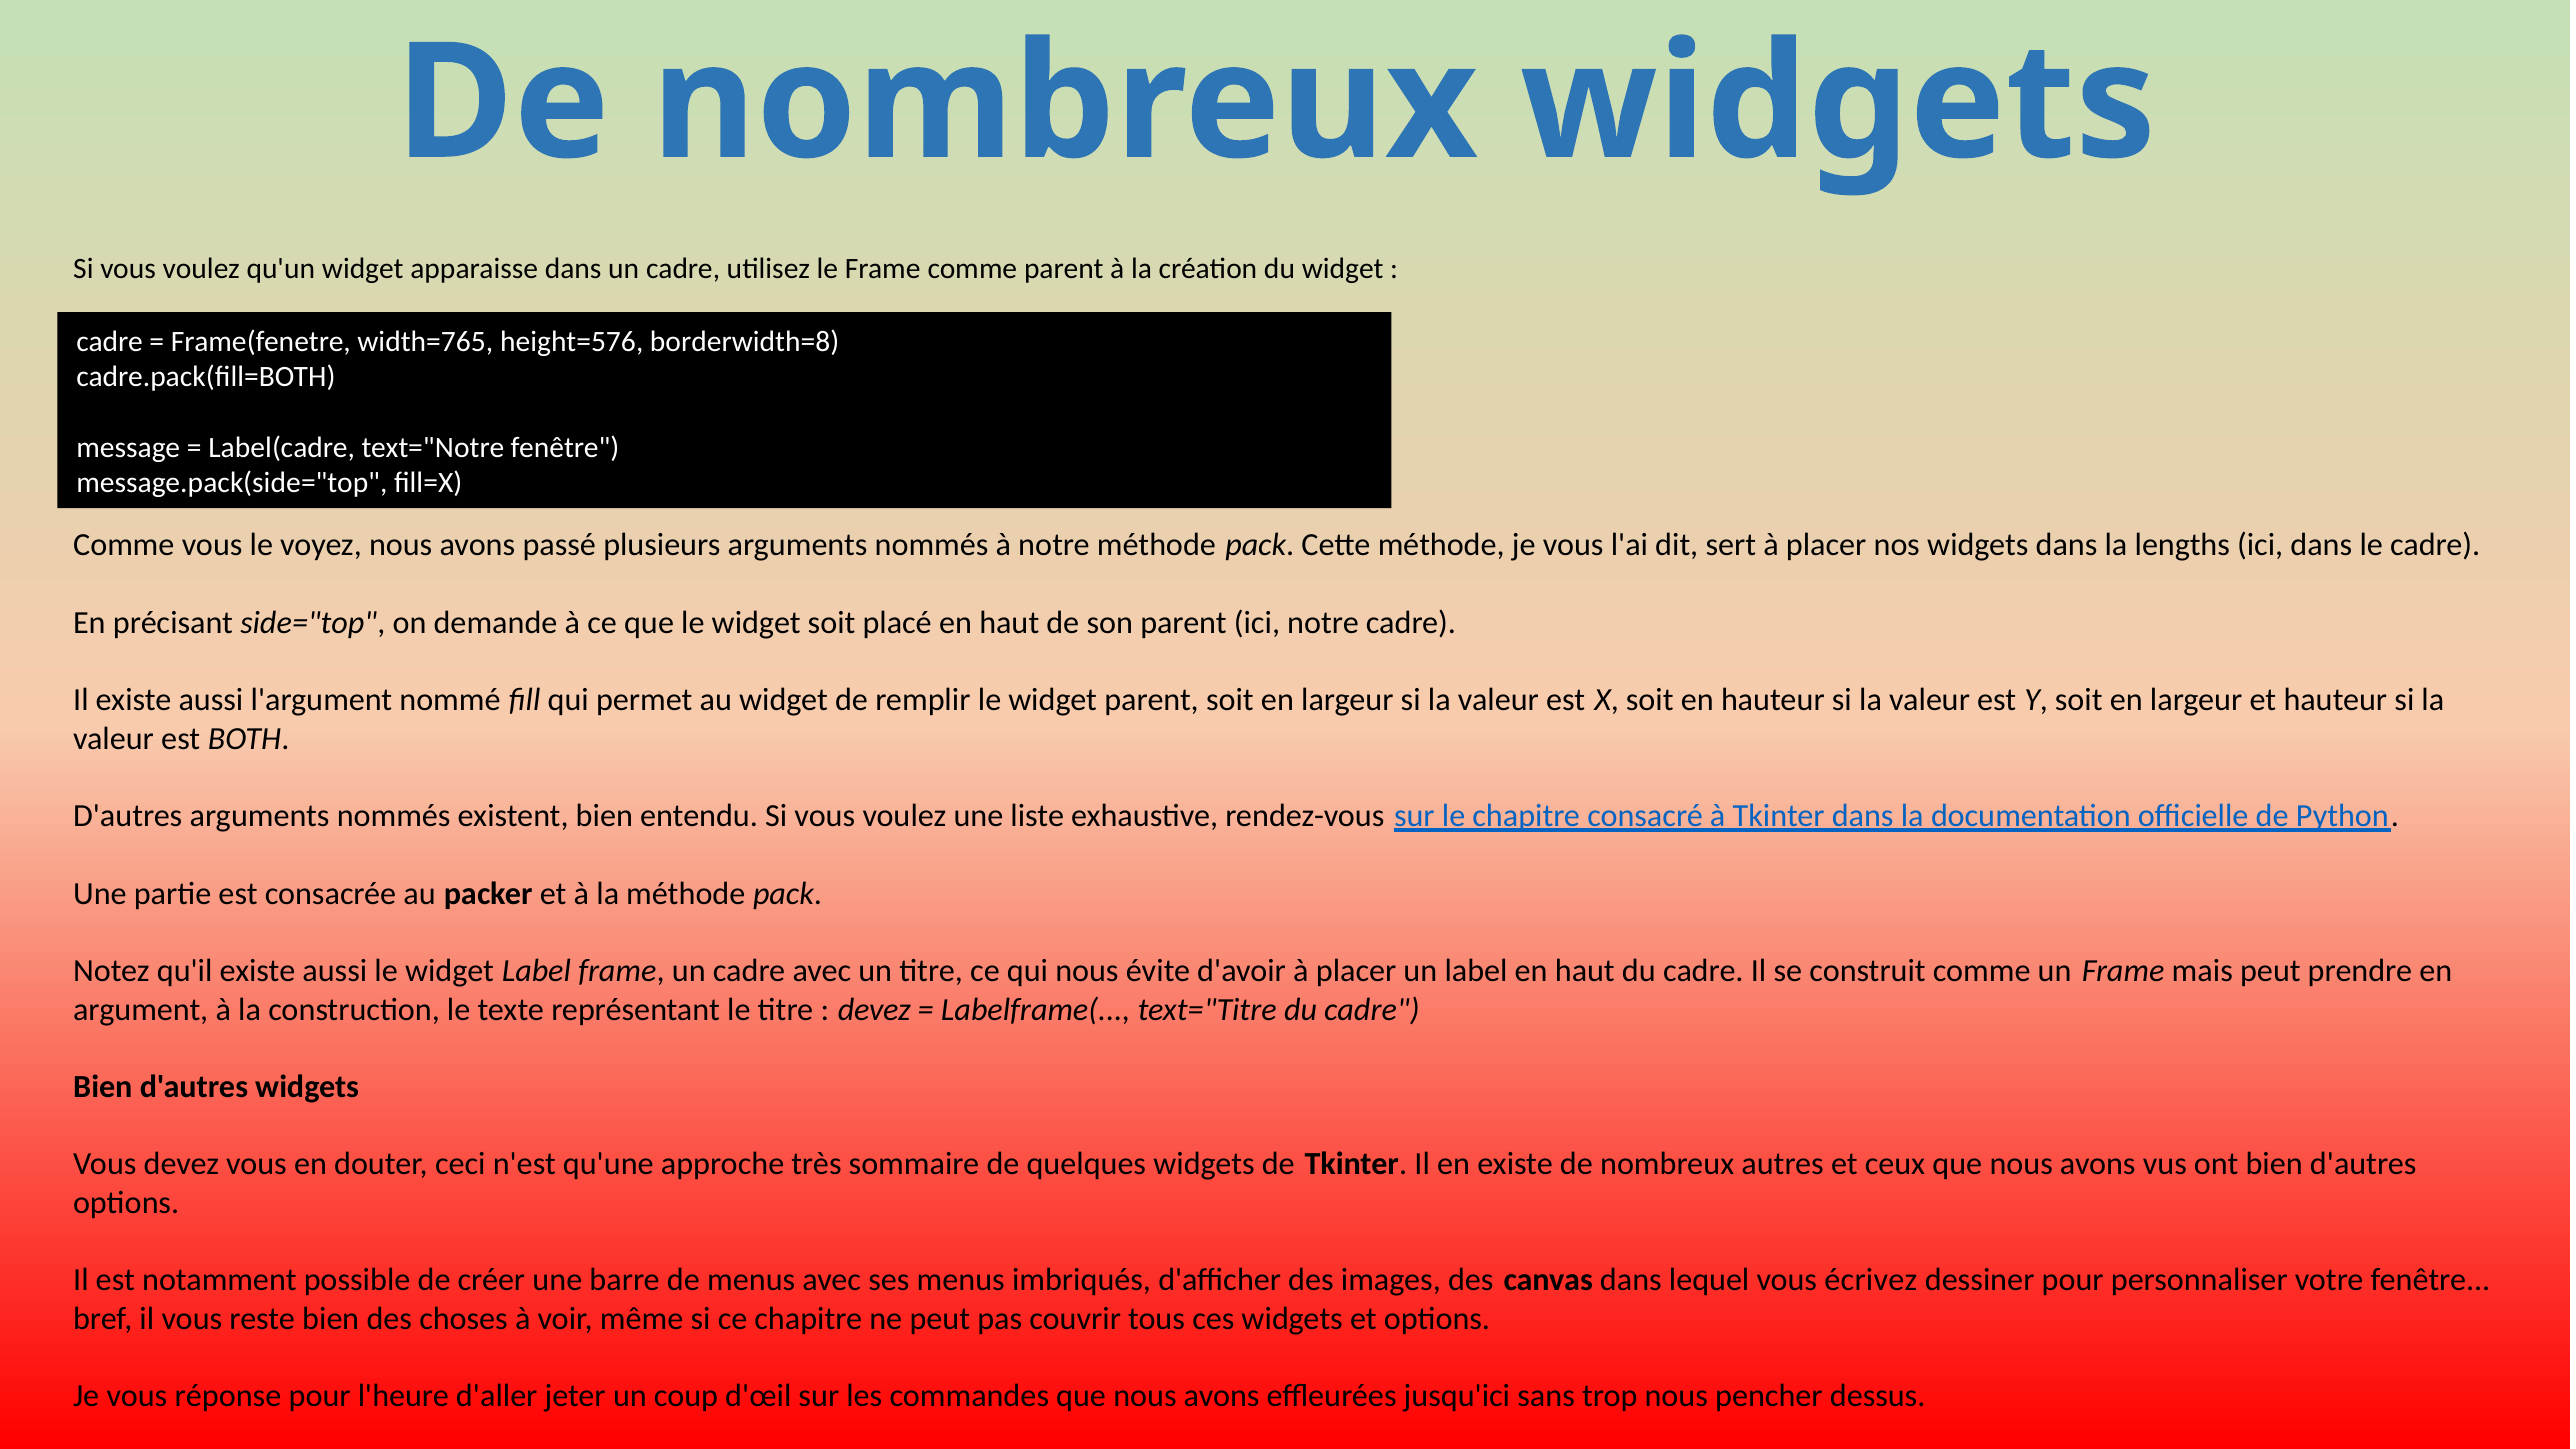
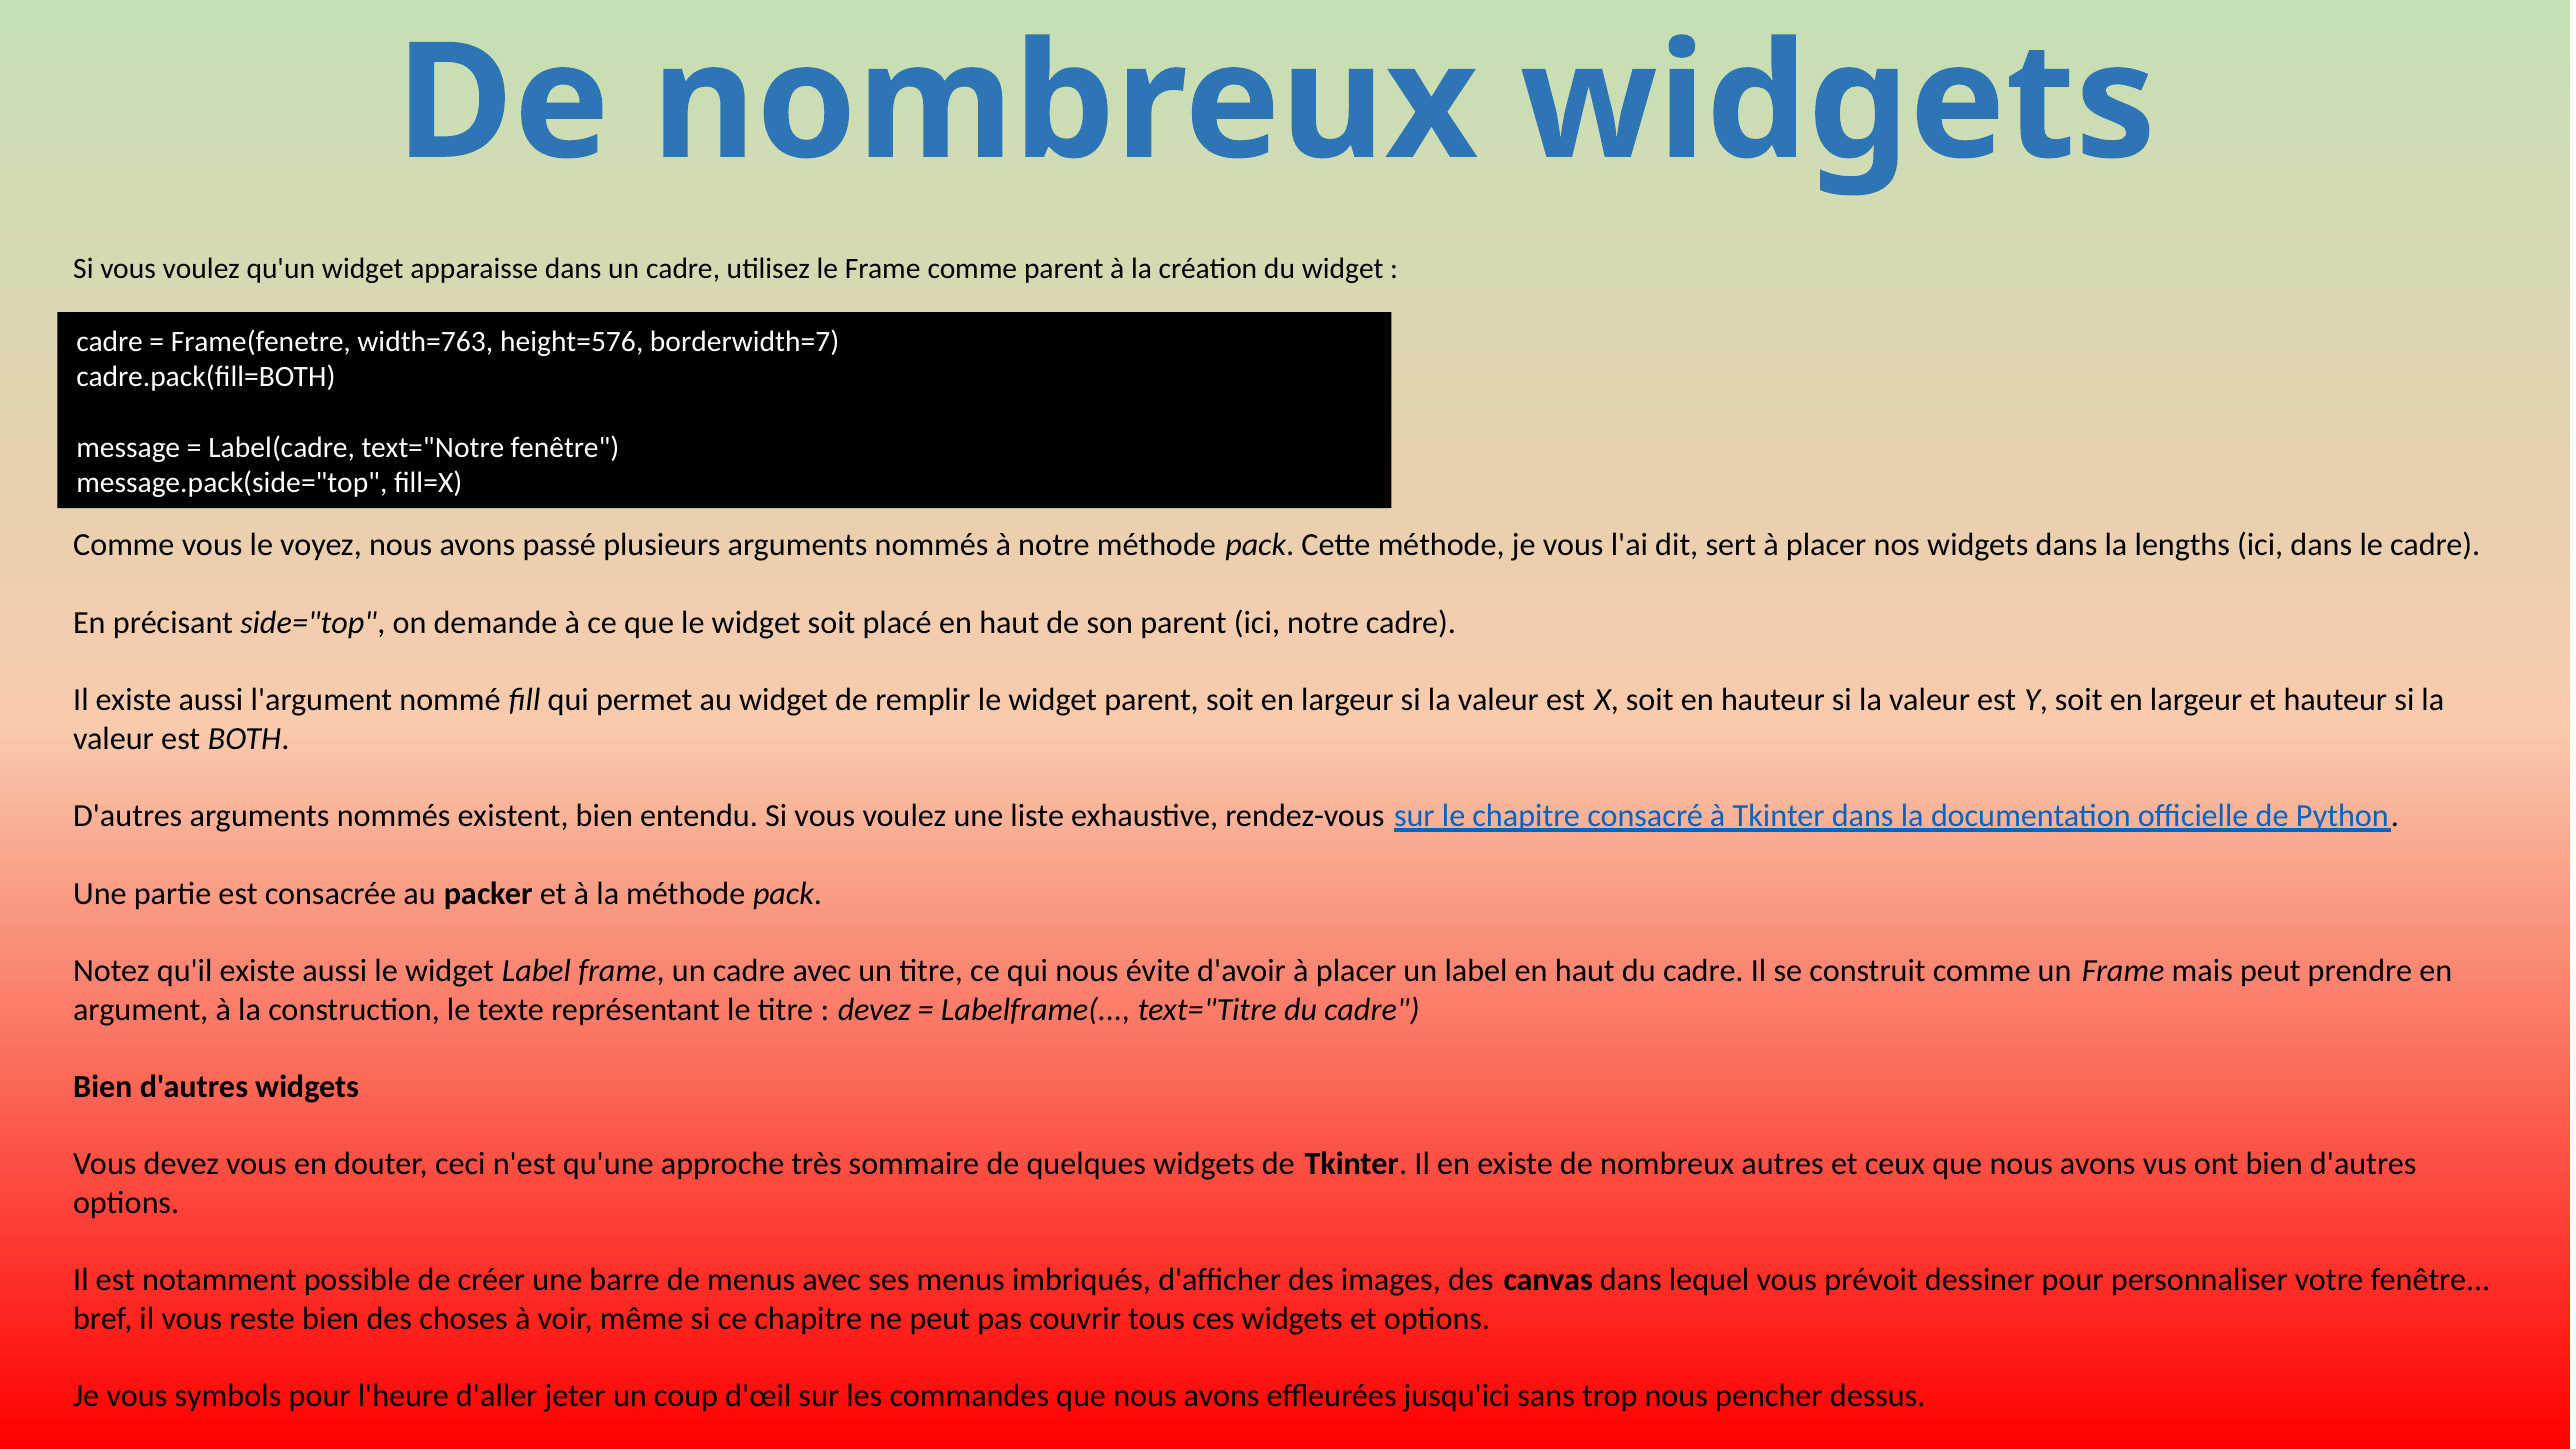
width=765: width=765 -> width=763
borderwidth=8: borderwidth=8 -> borderwidth=7
écrivez: écrivez -> prévoit
réponse: réponse -> symbols
